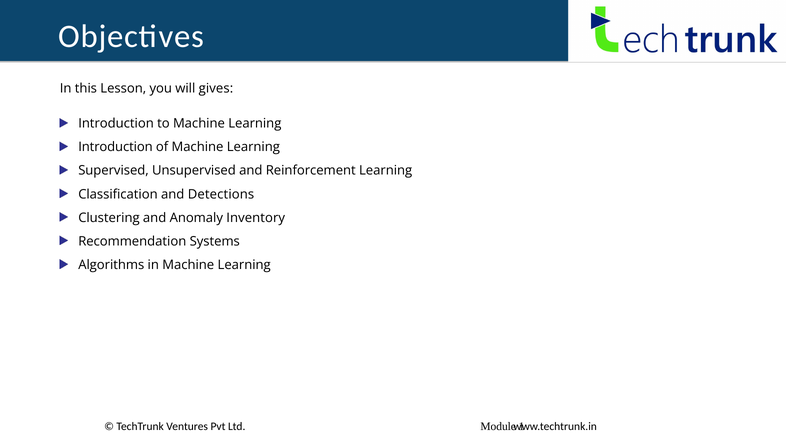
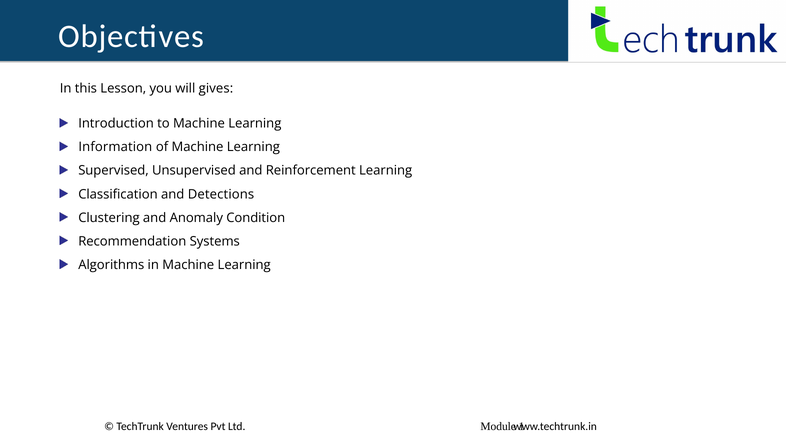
Introduction at (115, 147): Introduction -> Information
Inventory: Inventory -> Condition
